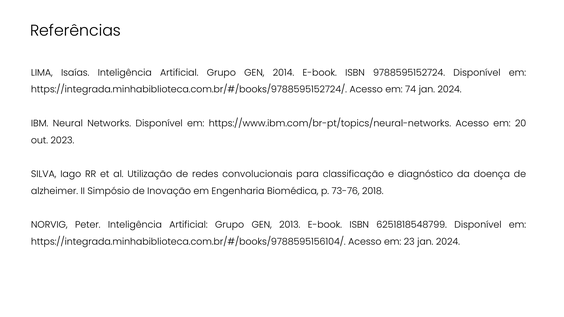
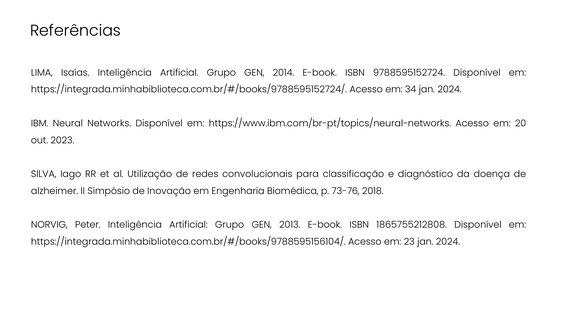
74: 74 -> 34
6251818548799: 6251818548799 -> 1865755212808
